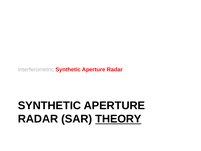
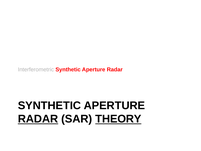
RADAR at (38, 119) underline: none -> present
